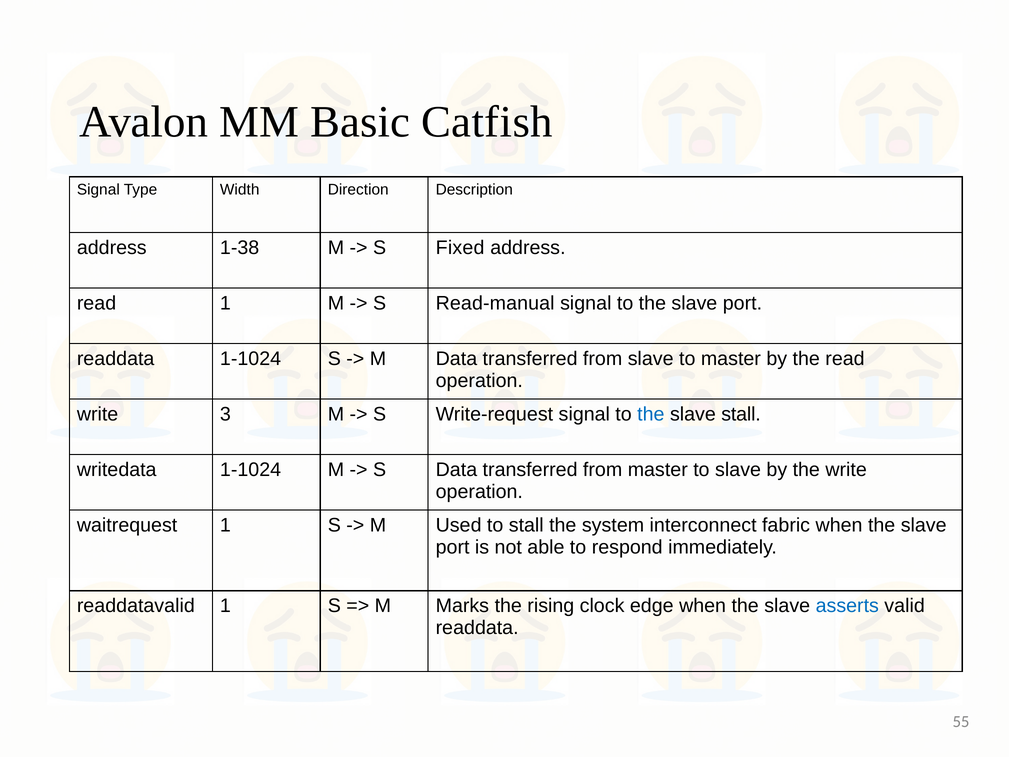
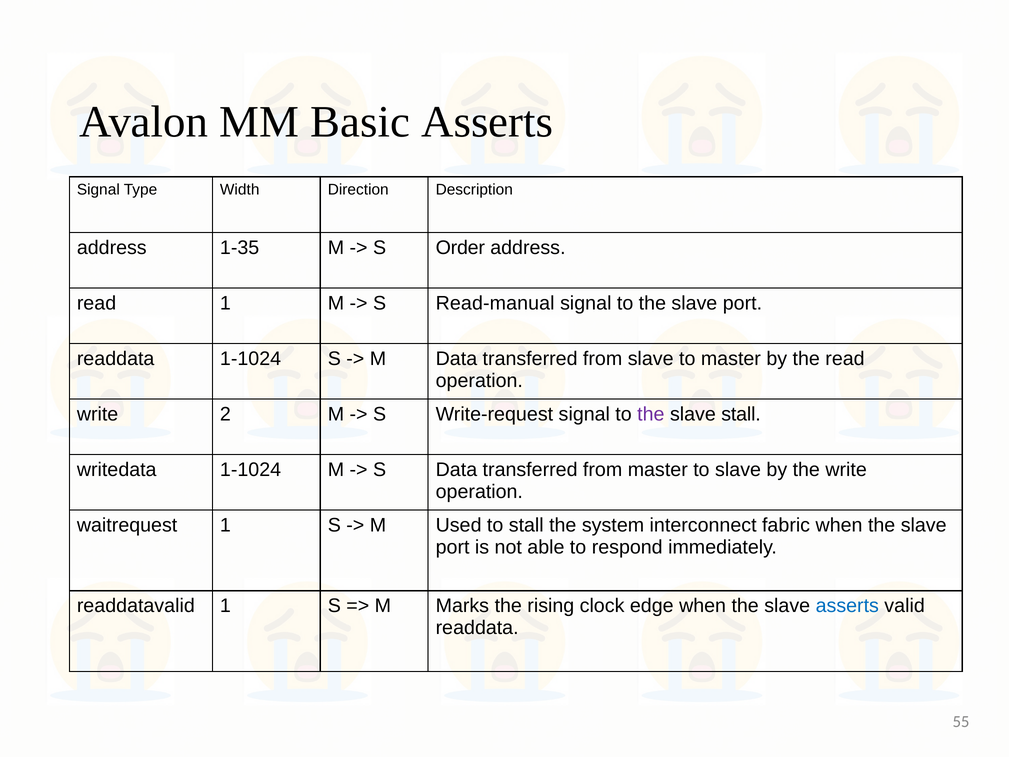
Basic Catfish: Catfish -> Asserts
1-38: 1-38 -> 1-35
Fixed: Fixed -> Order
3: 3 -> 2
the at (651, 414) colour: blue -> purple
